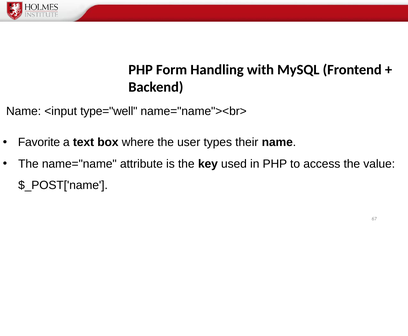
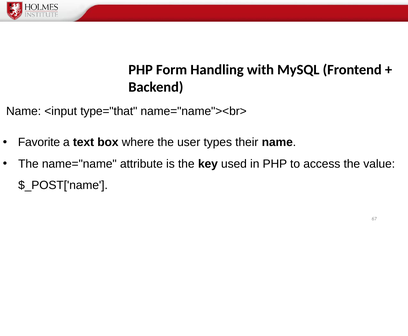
type="well: type="well -> type="that
